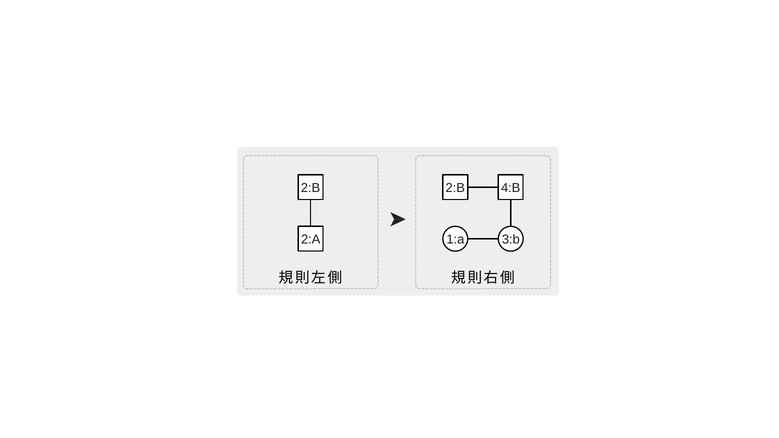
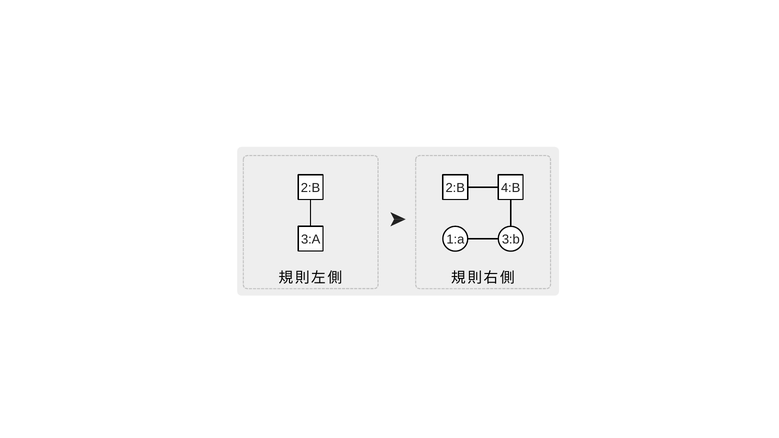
2:A: 2:A -> 3:A
